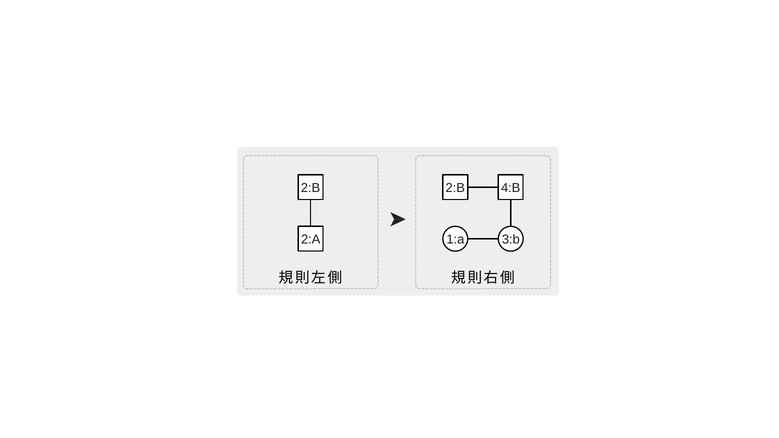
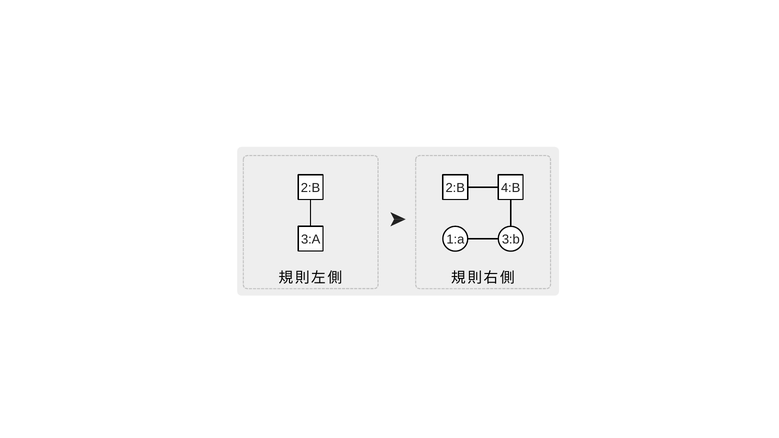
2:A: 2:A -> 3:A
